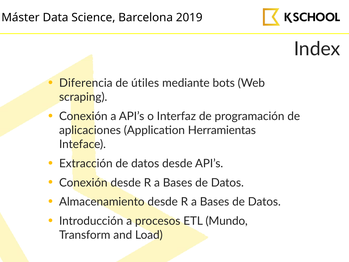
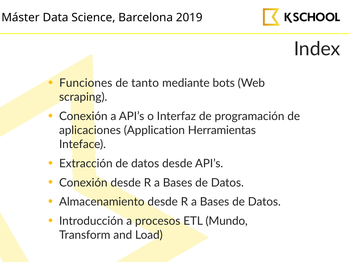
Diferencia: Diferencia -> Funciones
útiles: útiles -> tanto
